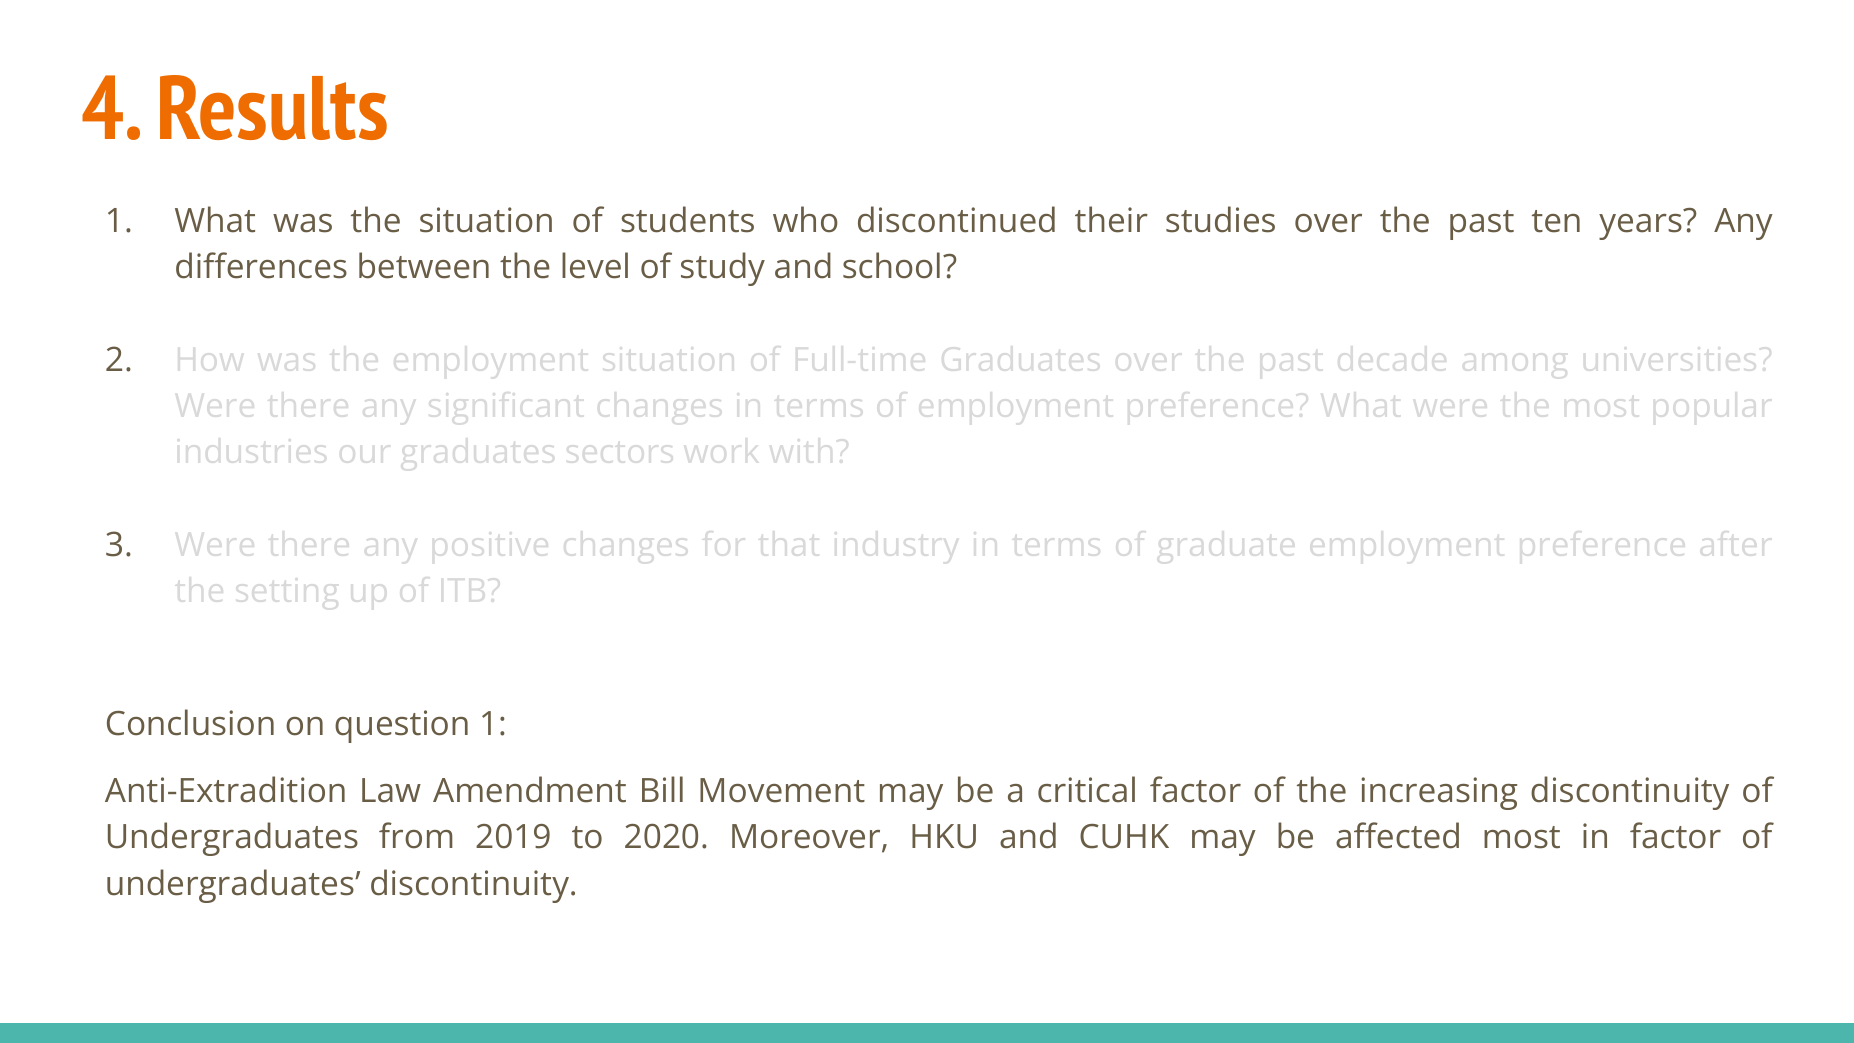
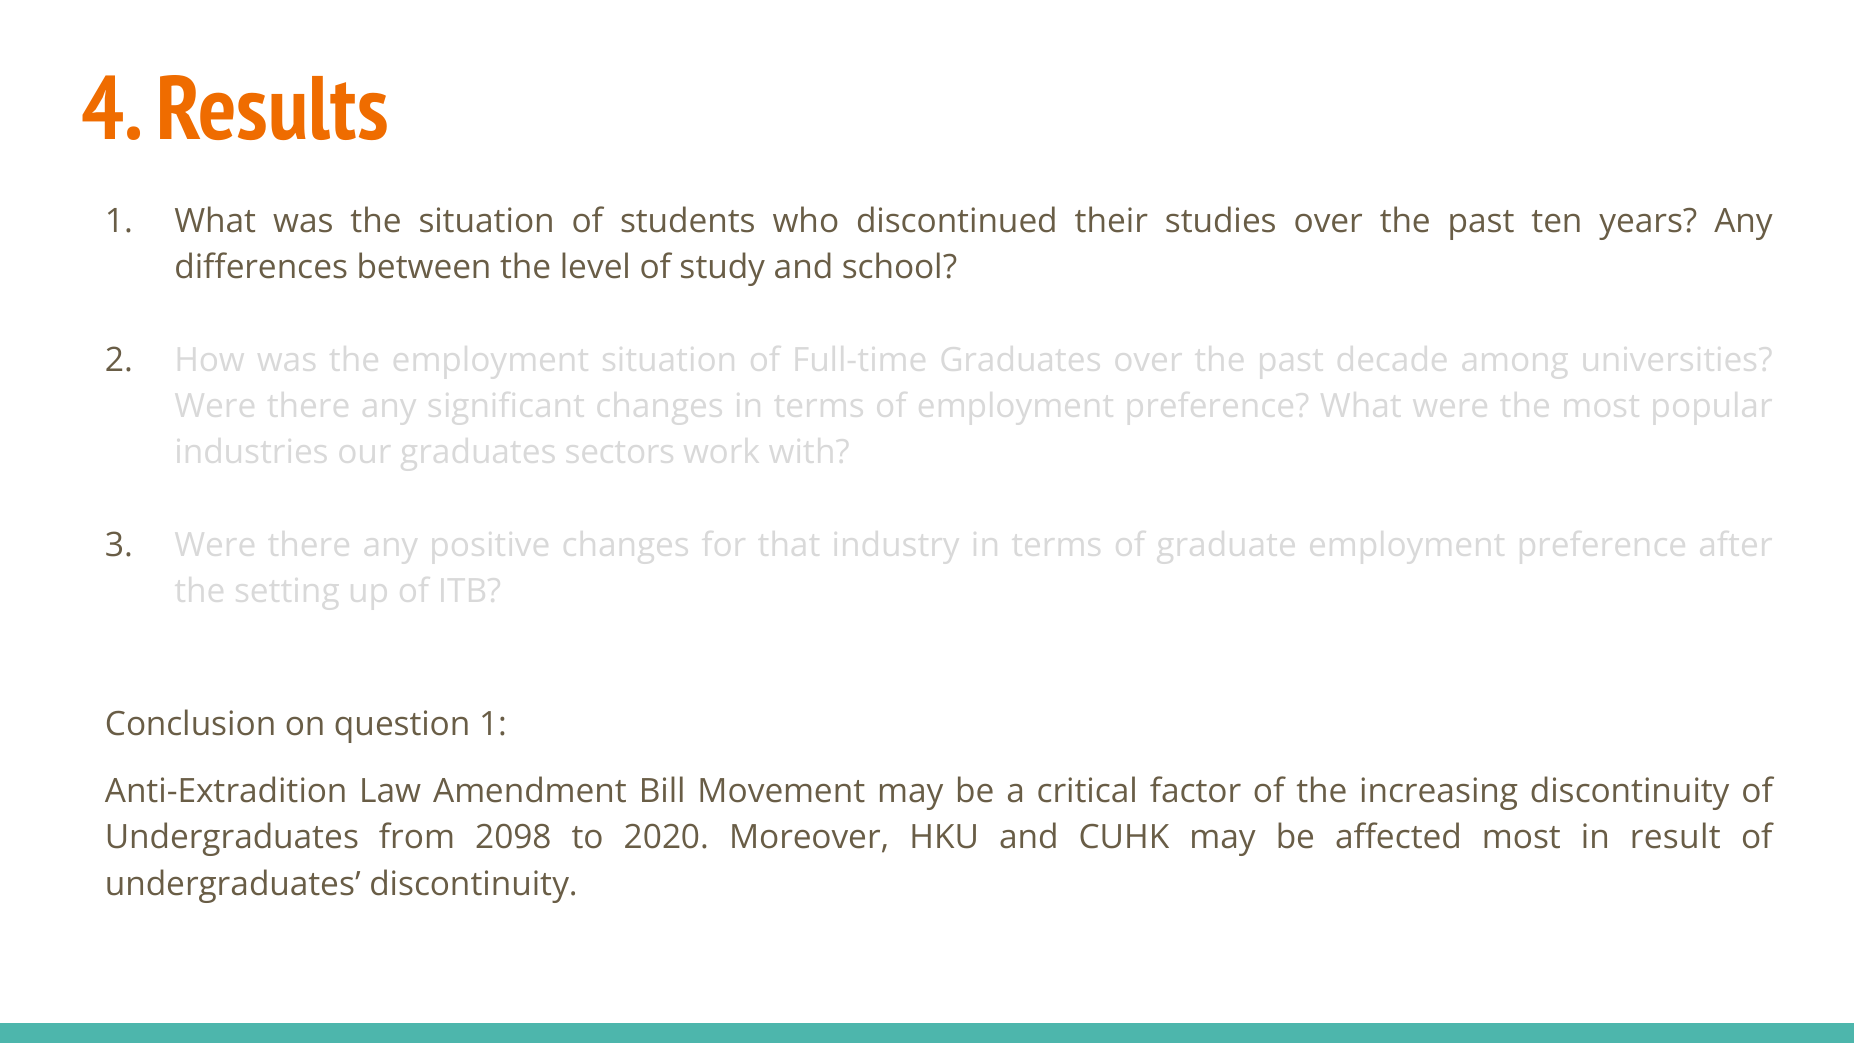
2019: 2019 -> 2098
in factor: factor -> result
